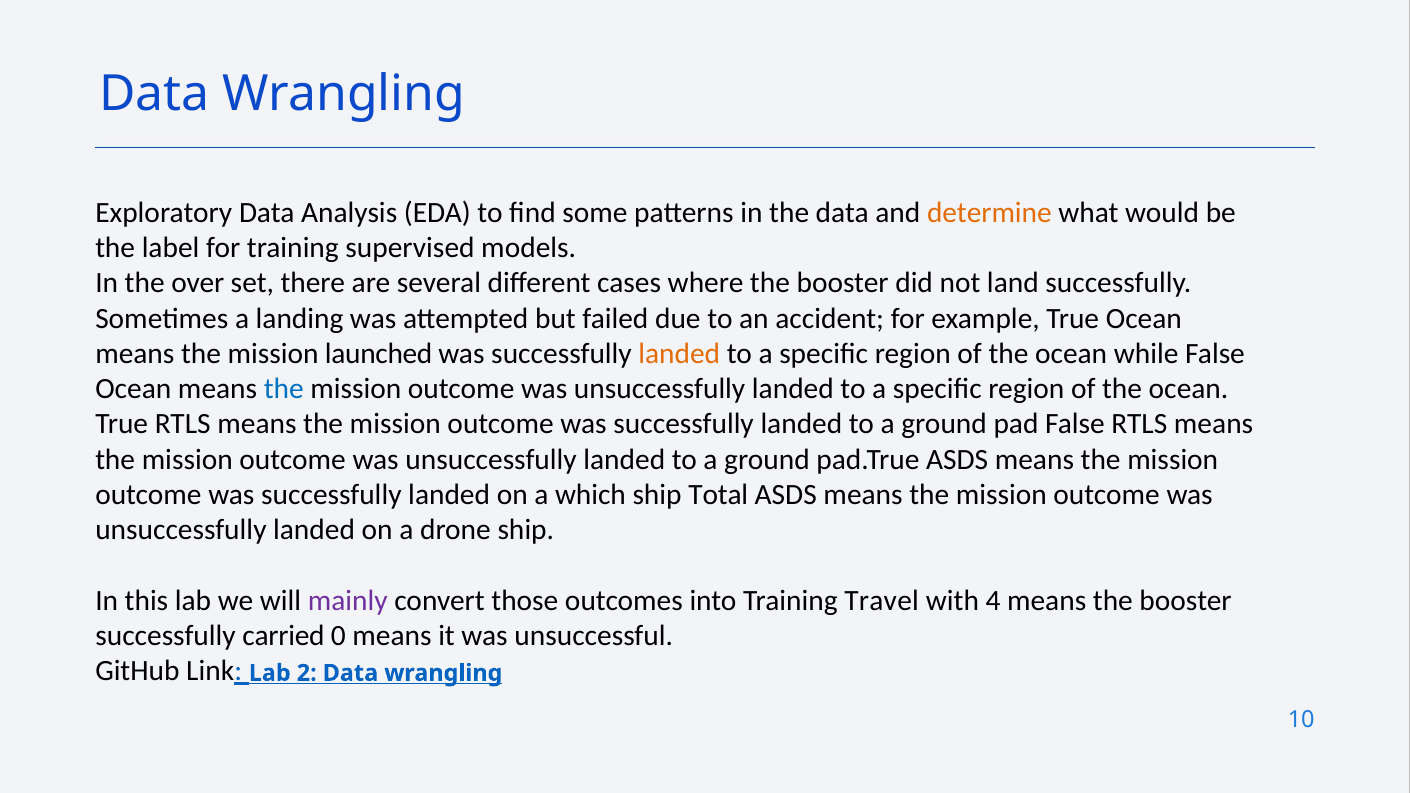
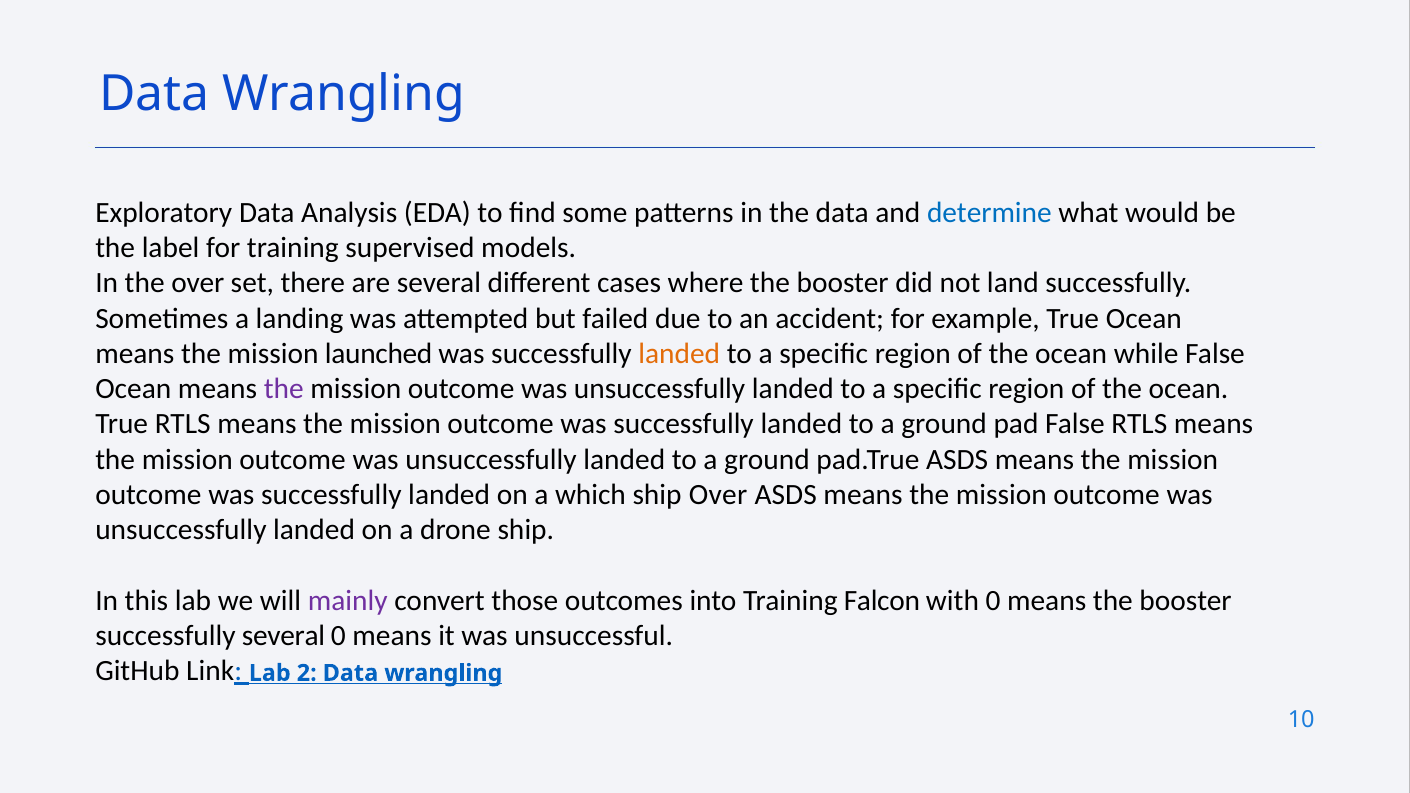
determine colour: orange -> blue
the at (284, 389) colour: blue -> purple
ship Total: Total -> Over
Travel: Travel -> Falcon
with 4: 4 -> 0
successfully carried: carried -> several
